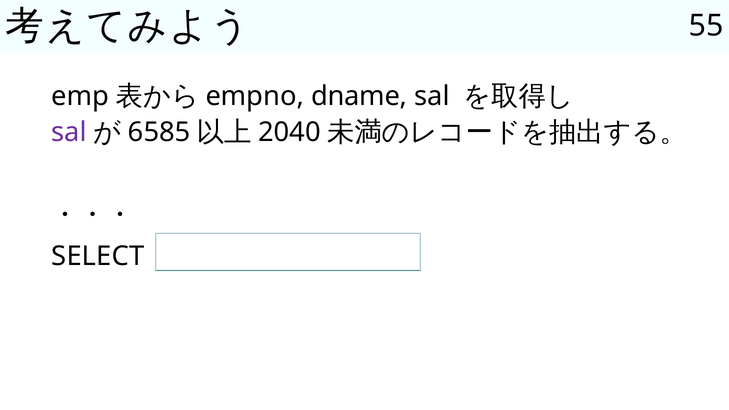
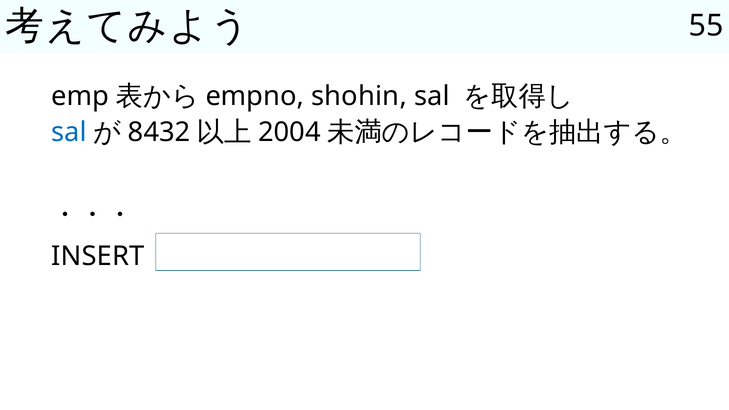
dname: dname -> shohin
sal at (69, 132) colour: purple -> blue
6585: 6585 -> 8432
2040: 2040 -> 2004
SELECT: SELECT -> INSERT
